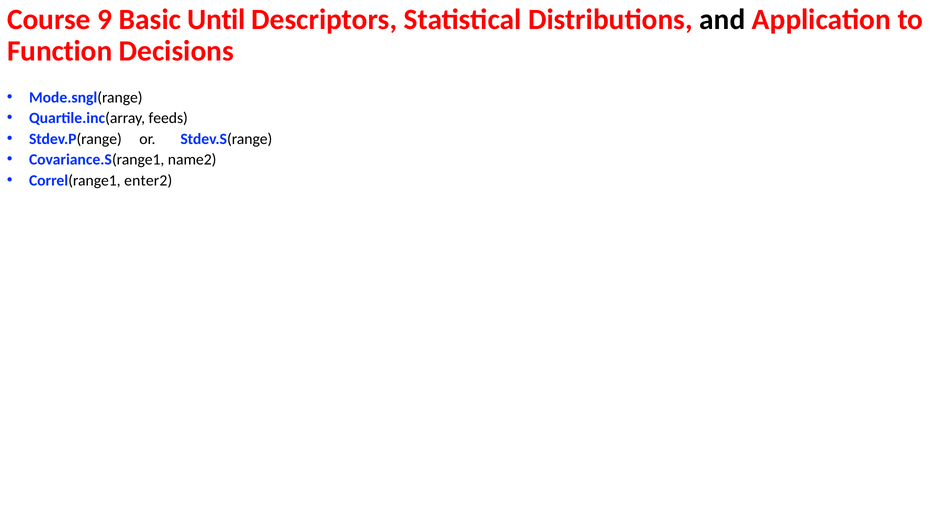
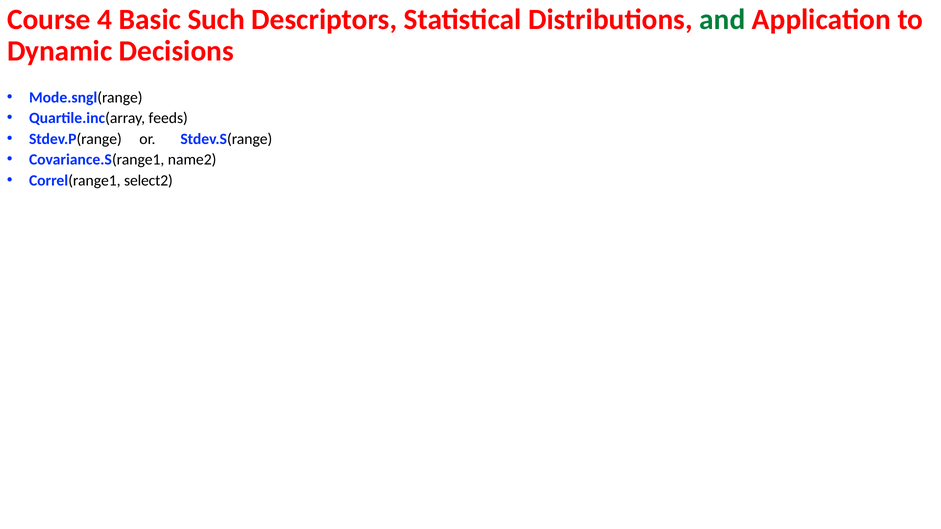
9: 9 -> 4
Until: Until -> Such
and colour: black -> green
Function: Function -> Dynamic
enter2: enter2 -> select2
